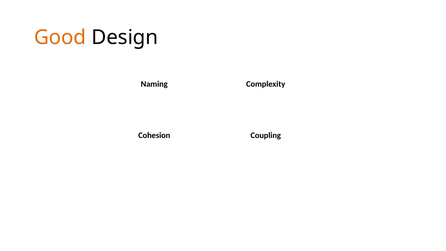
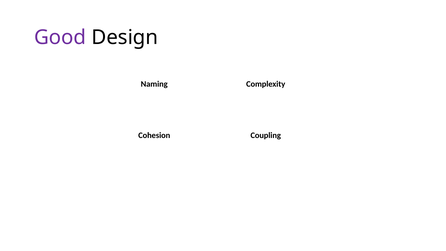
Good colour: orange -> purple
